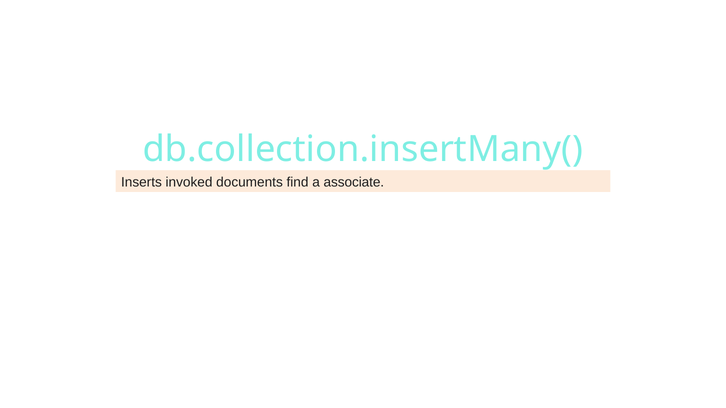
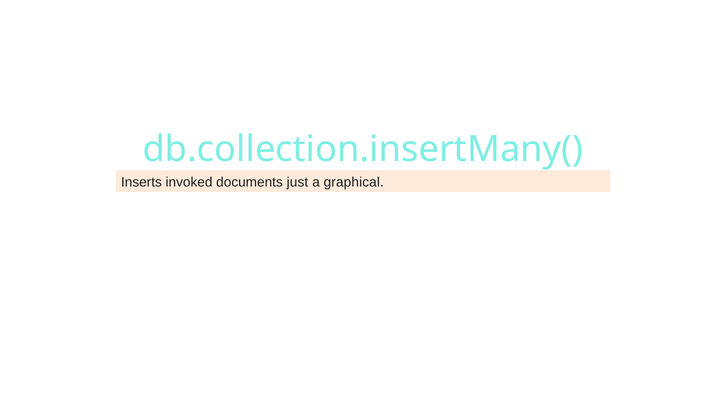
find: find -> just
associate: associate -> graphical
